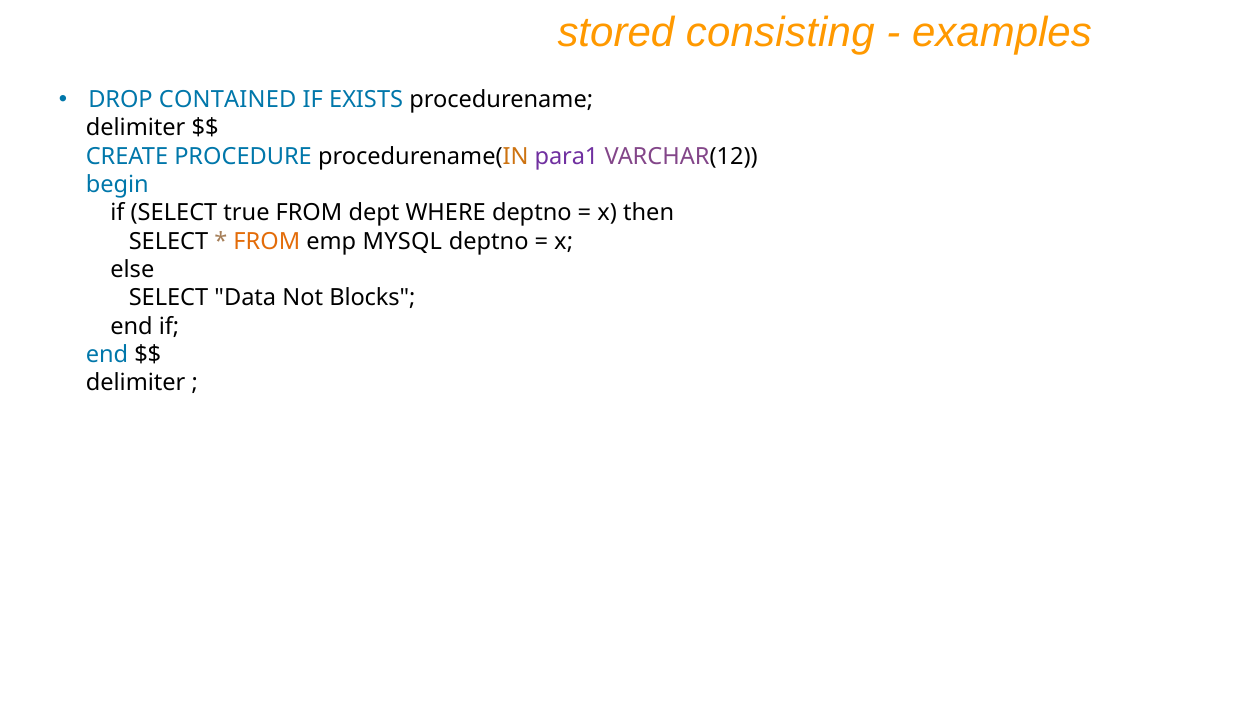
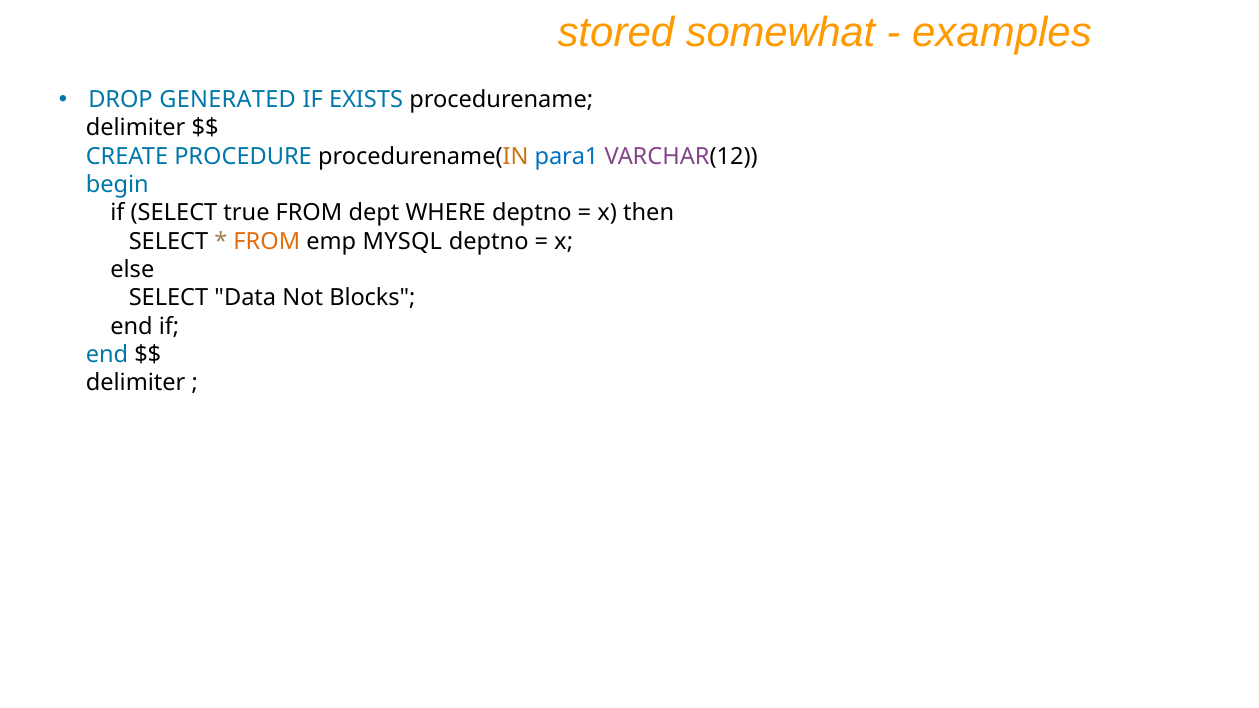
consisting: consisting -> somewhat
CONTAINED: CONTAINED -> GENERATED
para1 colour: purple -> blue
